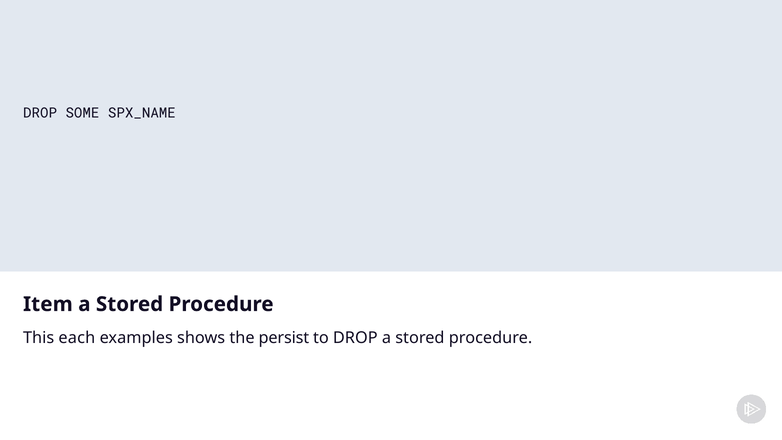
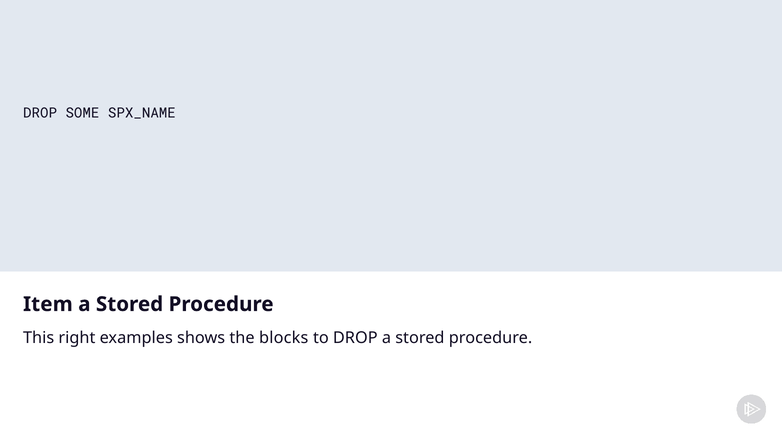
each: each -> right
persist: persist -> blocks
